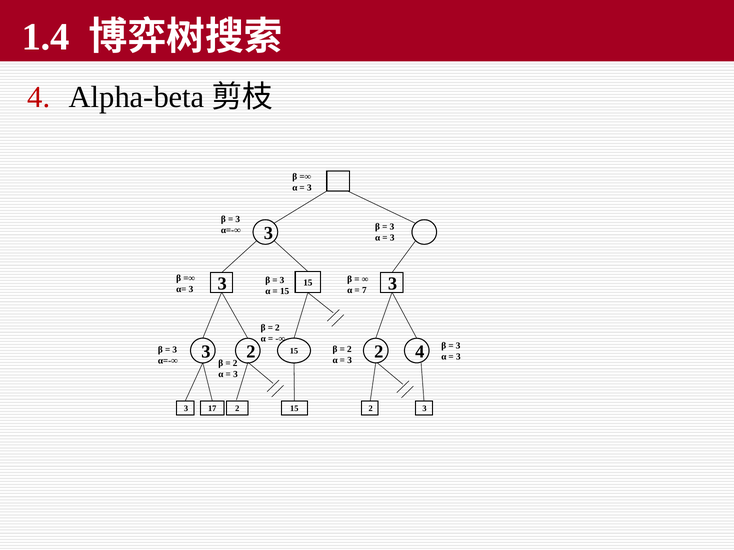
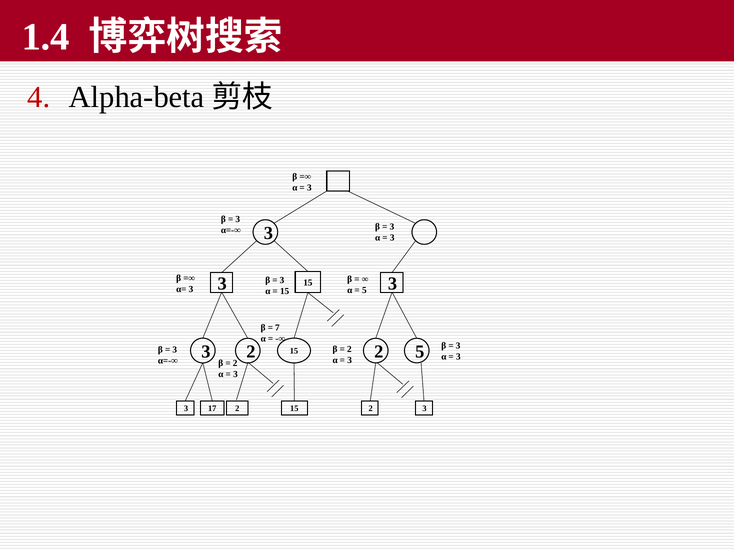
7 at (364, 291): 7 -> 5
2 at (277, 328): 2 -> 7
3 4: 4 -> 5
